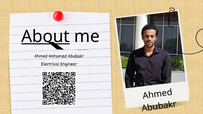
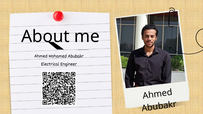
About underline: present -> none
